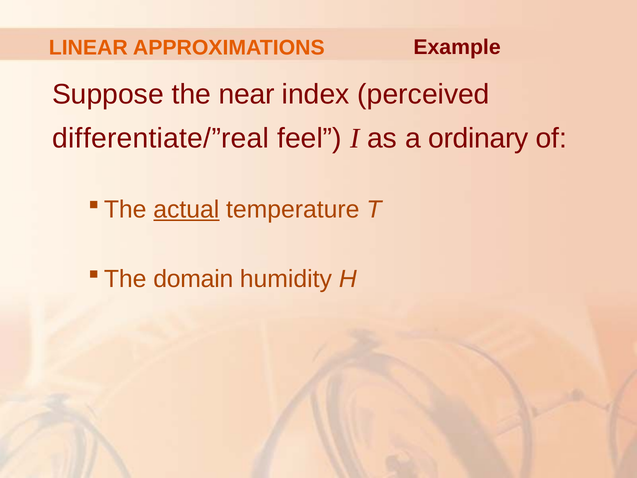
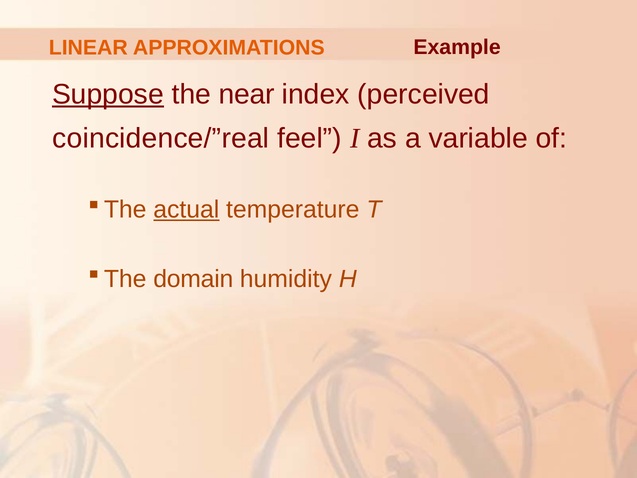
Suppose underline: none -> present
differentiate/”real: differentiate/”real -> coincidence/”real
ordinary: ordinary -> variable
